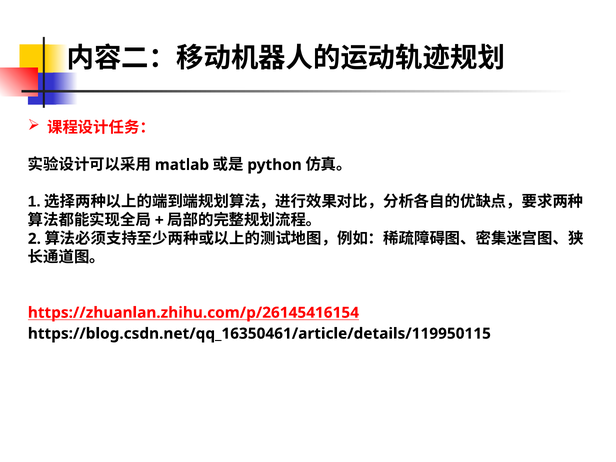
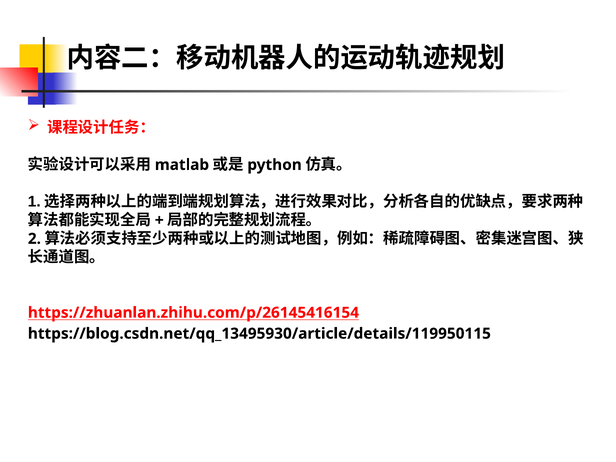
https://blog.csdn.net/qq_16350461/article/details/119950115: https://blog.csdn.net/qq_16350461/article/details/119950115 -> https://blog.csdn.net/qq_13495930/article/details/119950115
